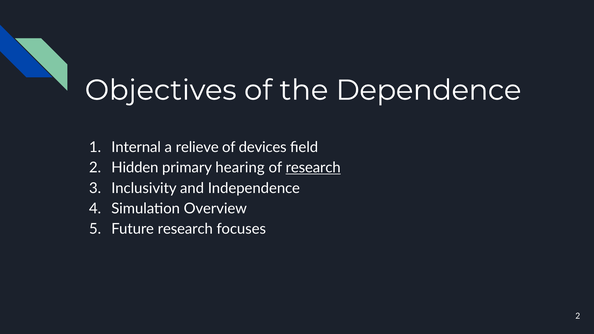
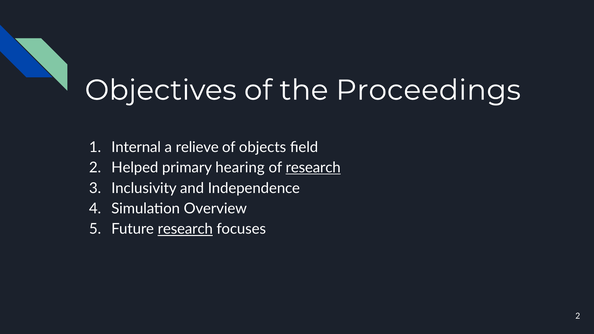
Dependence: Dependence -> Proceedings
devices: devices -> objects
Hidden: Hidden -> Helped
research at (185, 229) underline: none -> present
